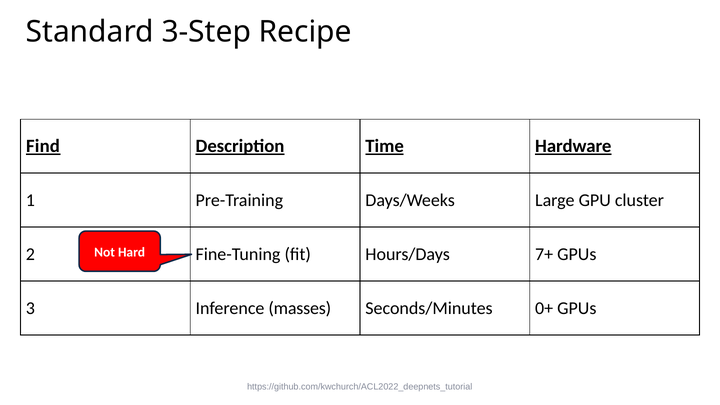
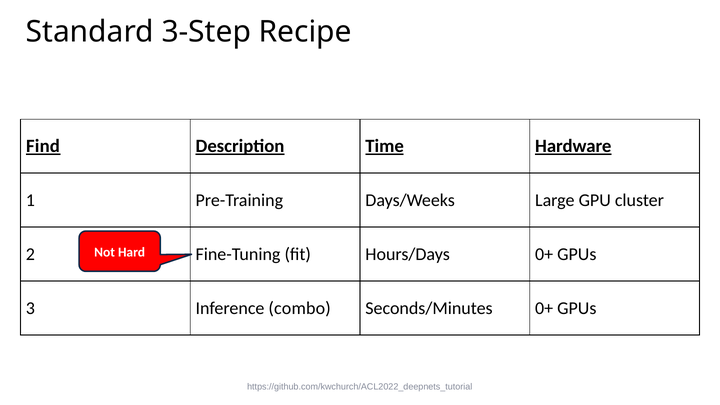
Hours/Days 7+: 7+ -> 0+
masses: masses -> combo
